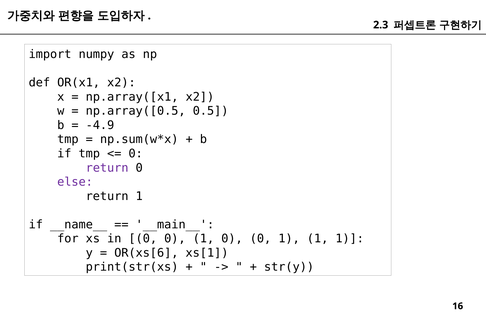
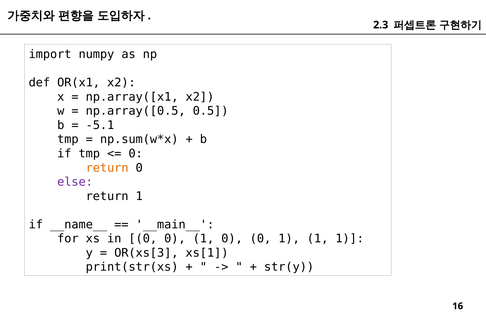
-4.9: -4.9 -> -5.1
return at (107, 168) colour: purple -> orange
OR(xs[6: OR(xs[6 -> OR(xs[3
